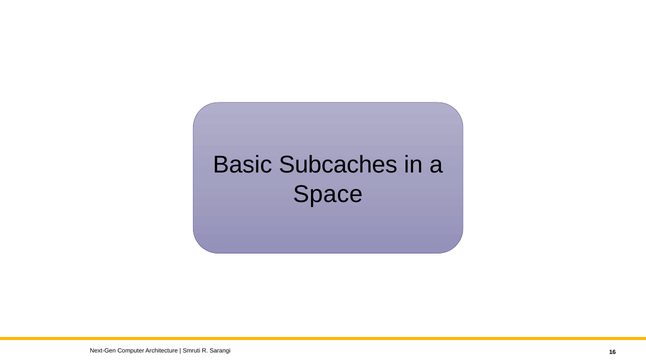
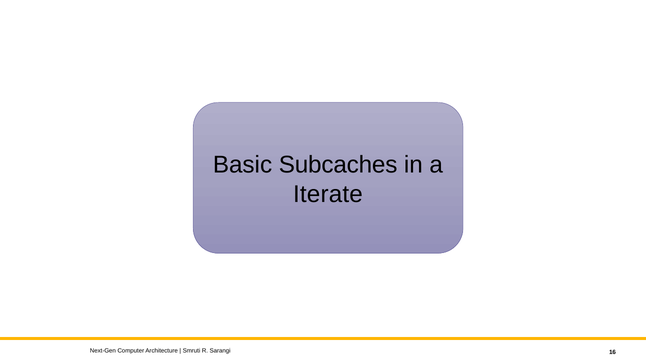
Space: Space -> Iterate
